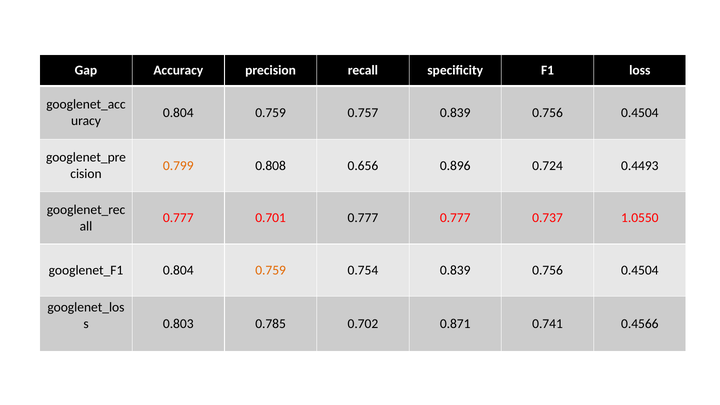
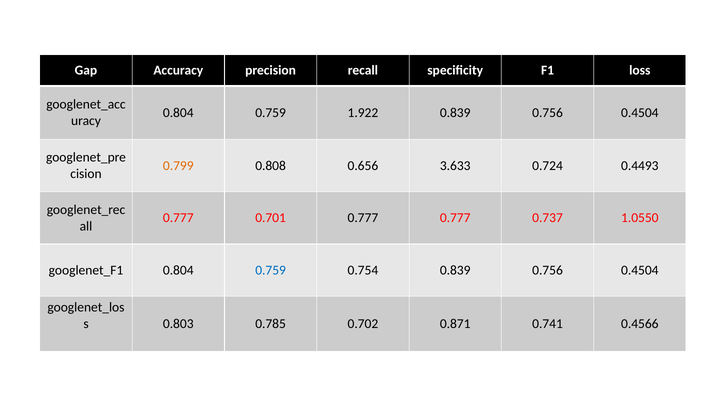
0.757: 0.757 -> 1.922
0.896: 0.896 -> 3.633
0.759 at (271, 270) colour: orange -> blue
